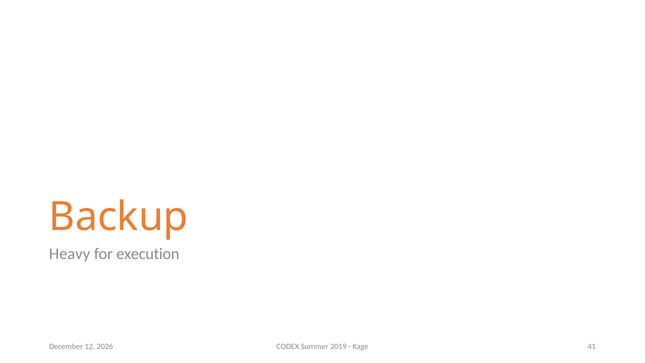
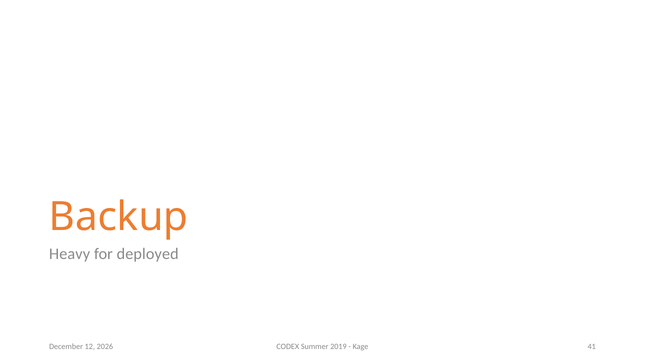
execution: execution -> deployed
